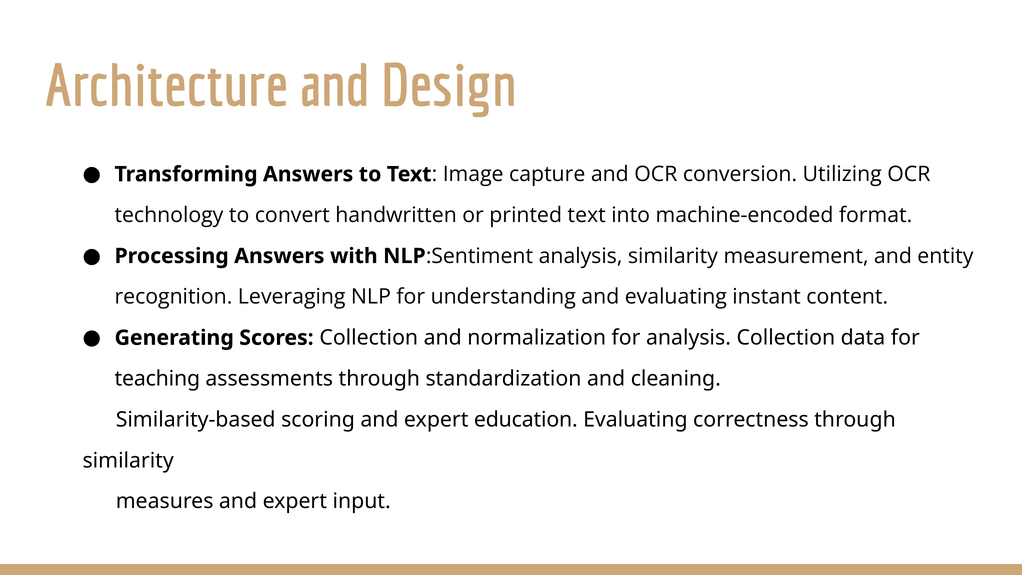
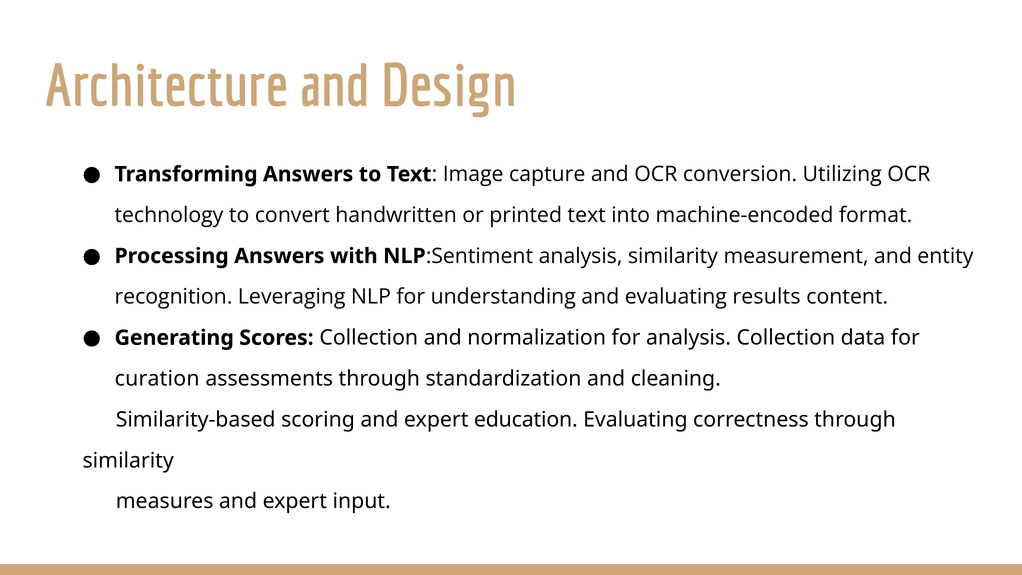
instant: instant -> results
teaching: teaching -> curation
